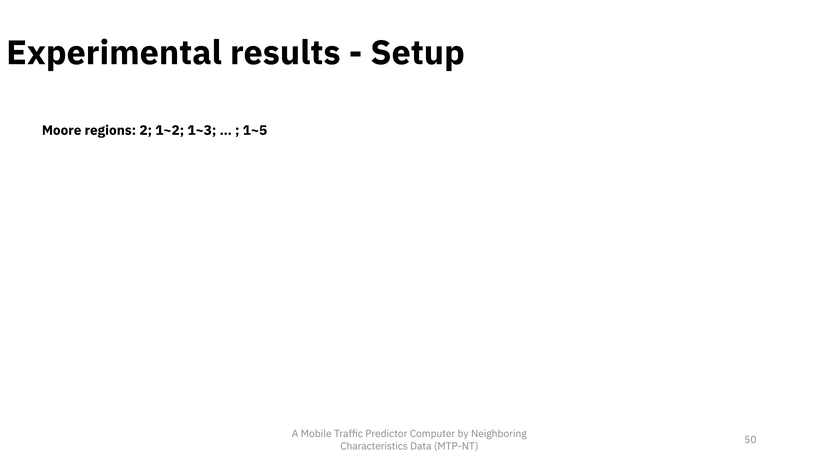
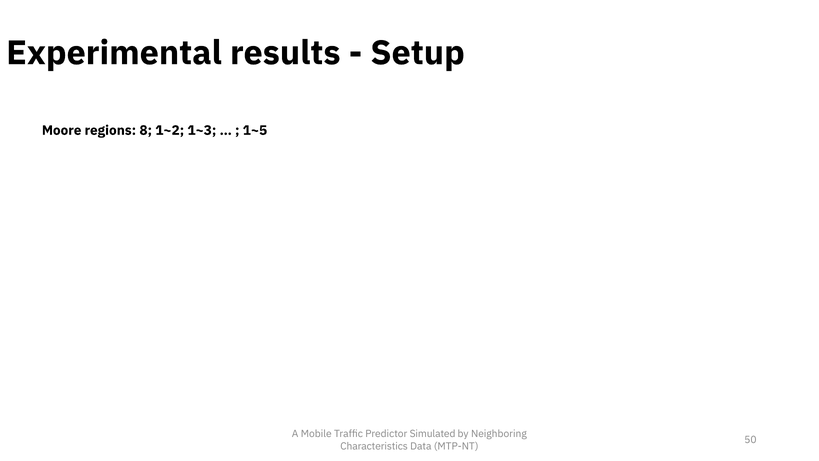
2: 2 -> 8
Computer: Computer -> Simulated
